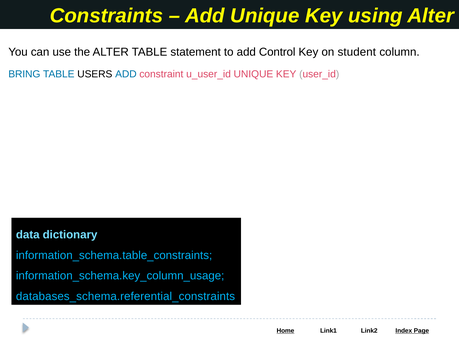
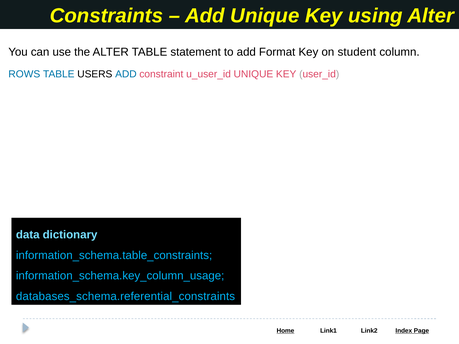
Control: Control -> Format
BRING: BRING -> ROWS
